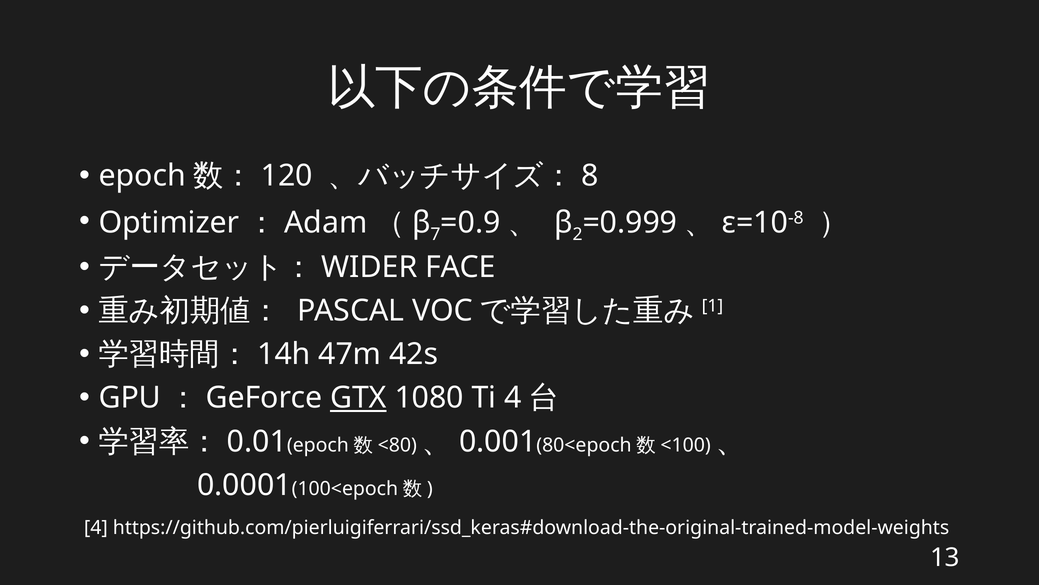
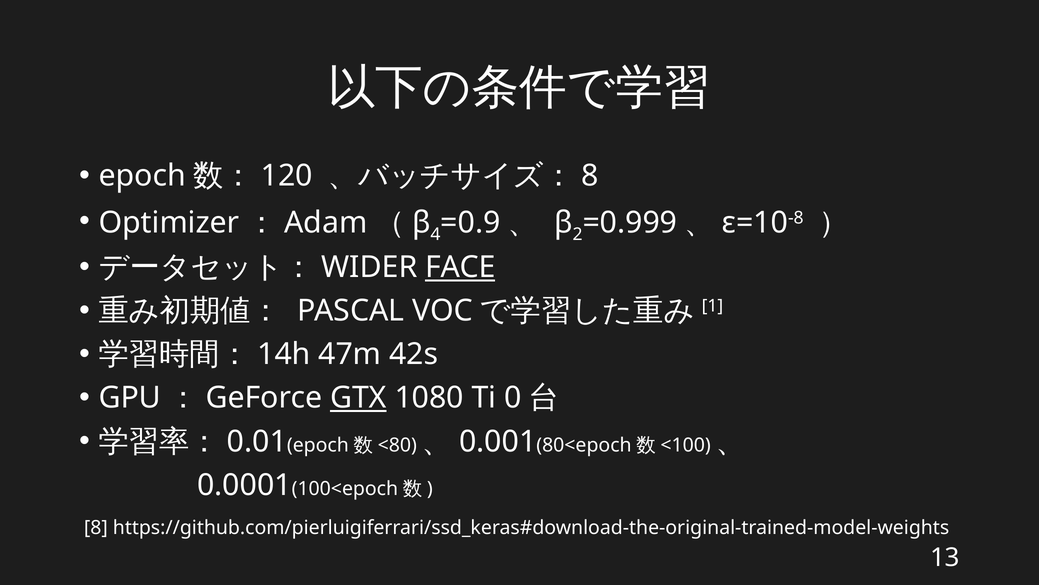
7: 7 -> 4
FACE underline: none -> present
Ti 4: 4 -> 0
4 at (96, 527): 4 -> 8
